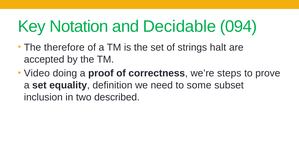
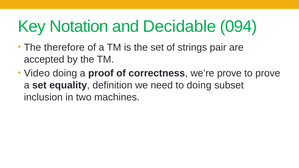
halt: halt -> pair
we’re steps: steps -> prove
to some: some -> doing
described: described -> machines
